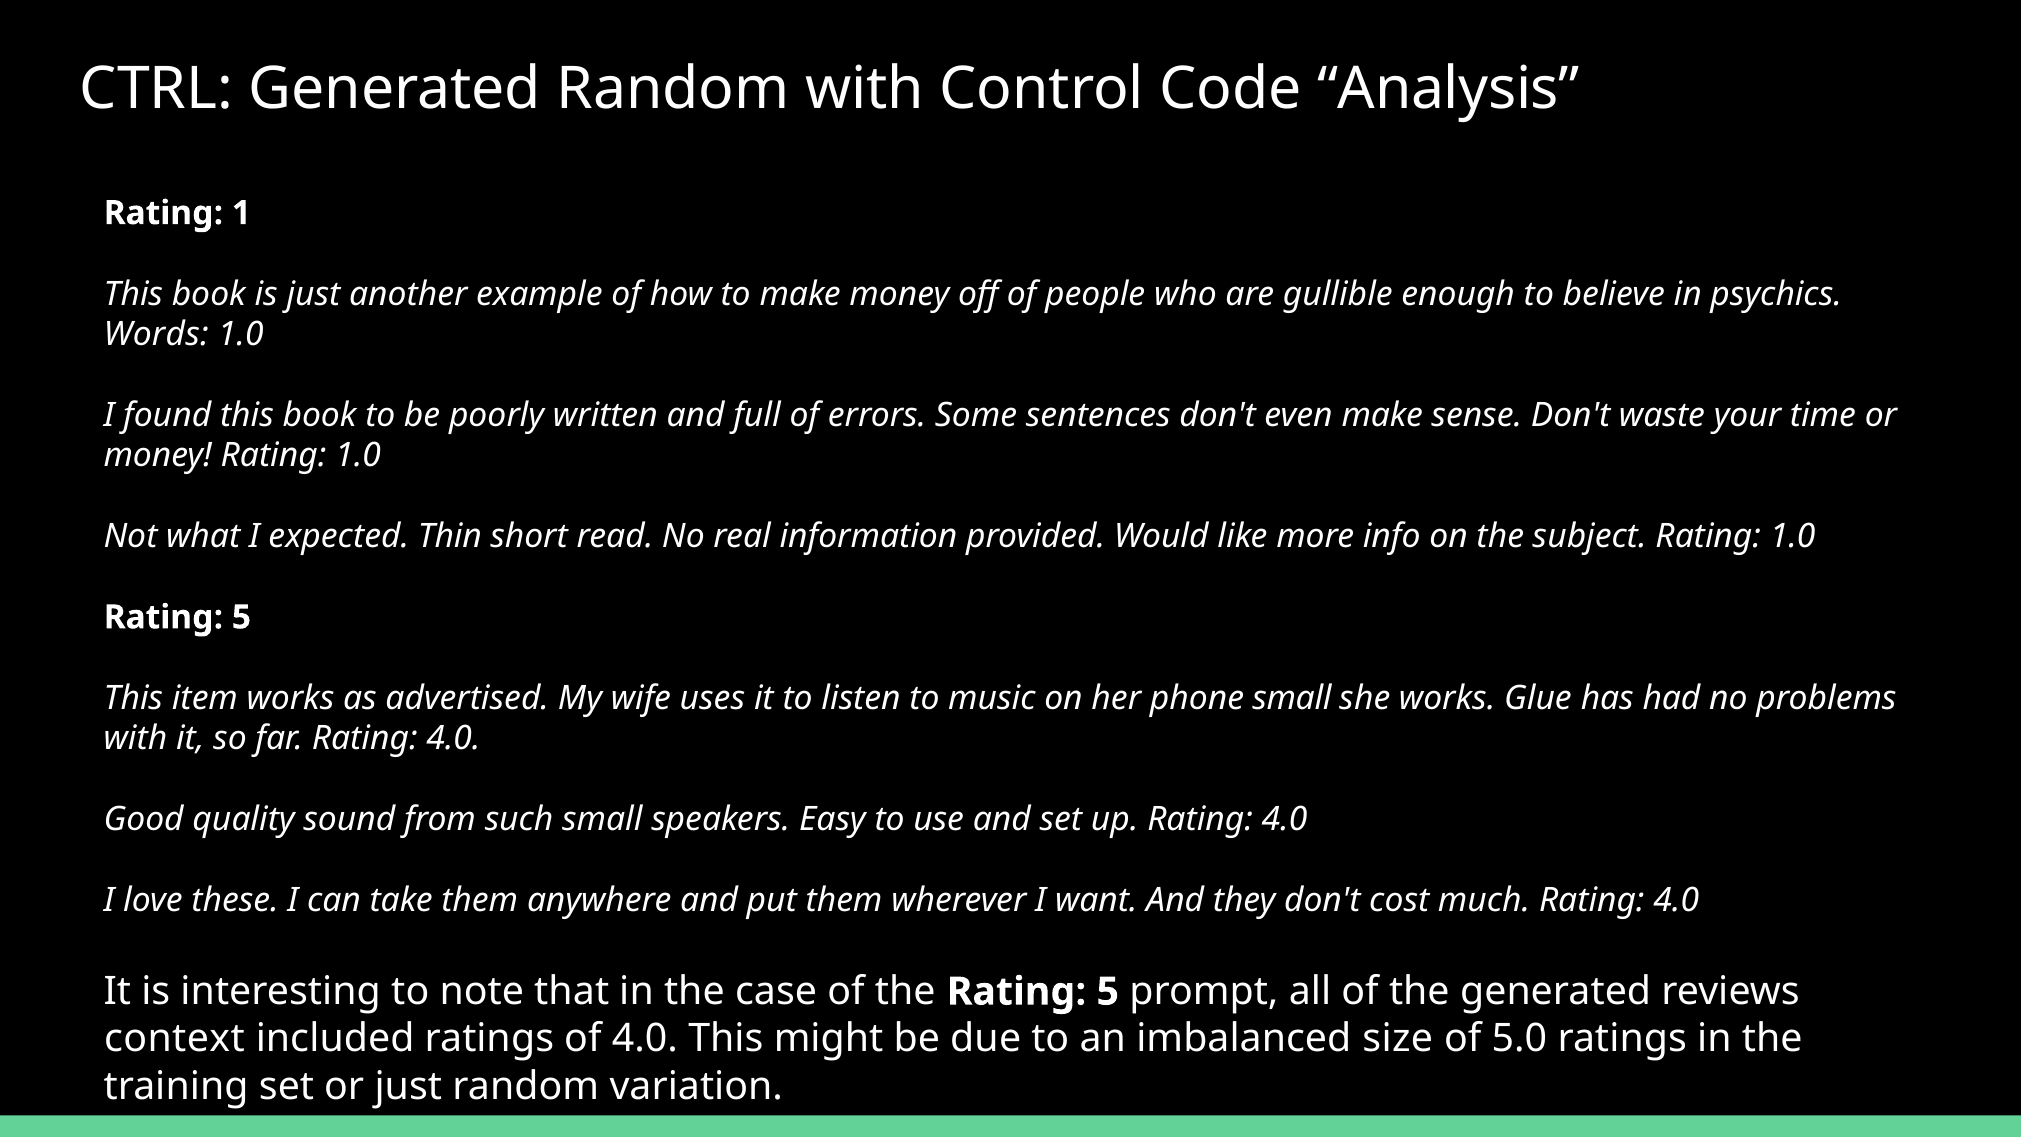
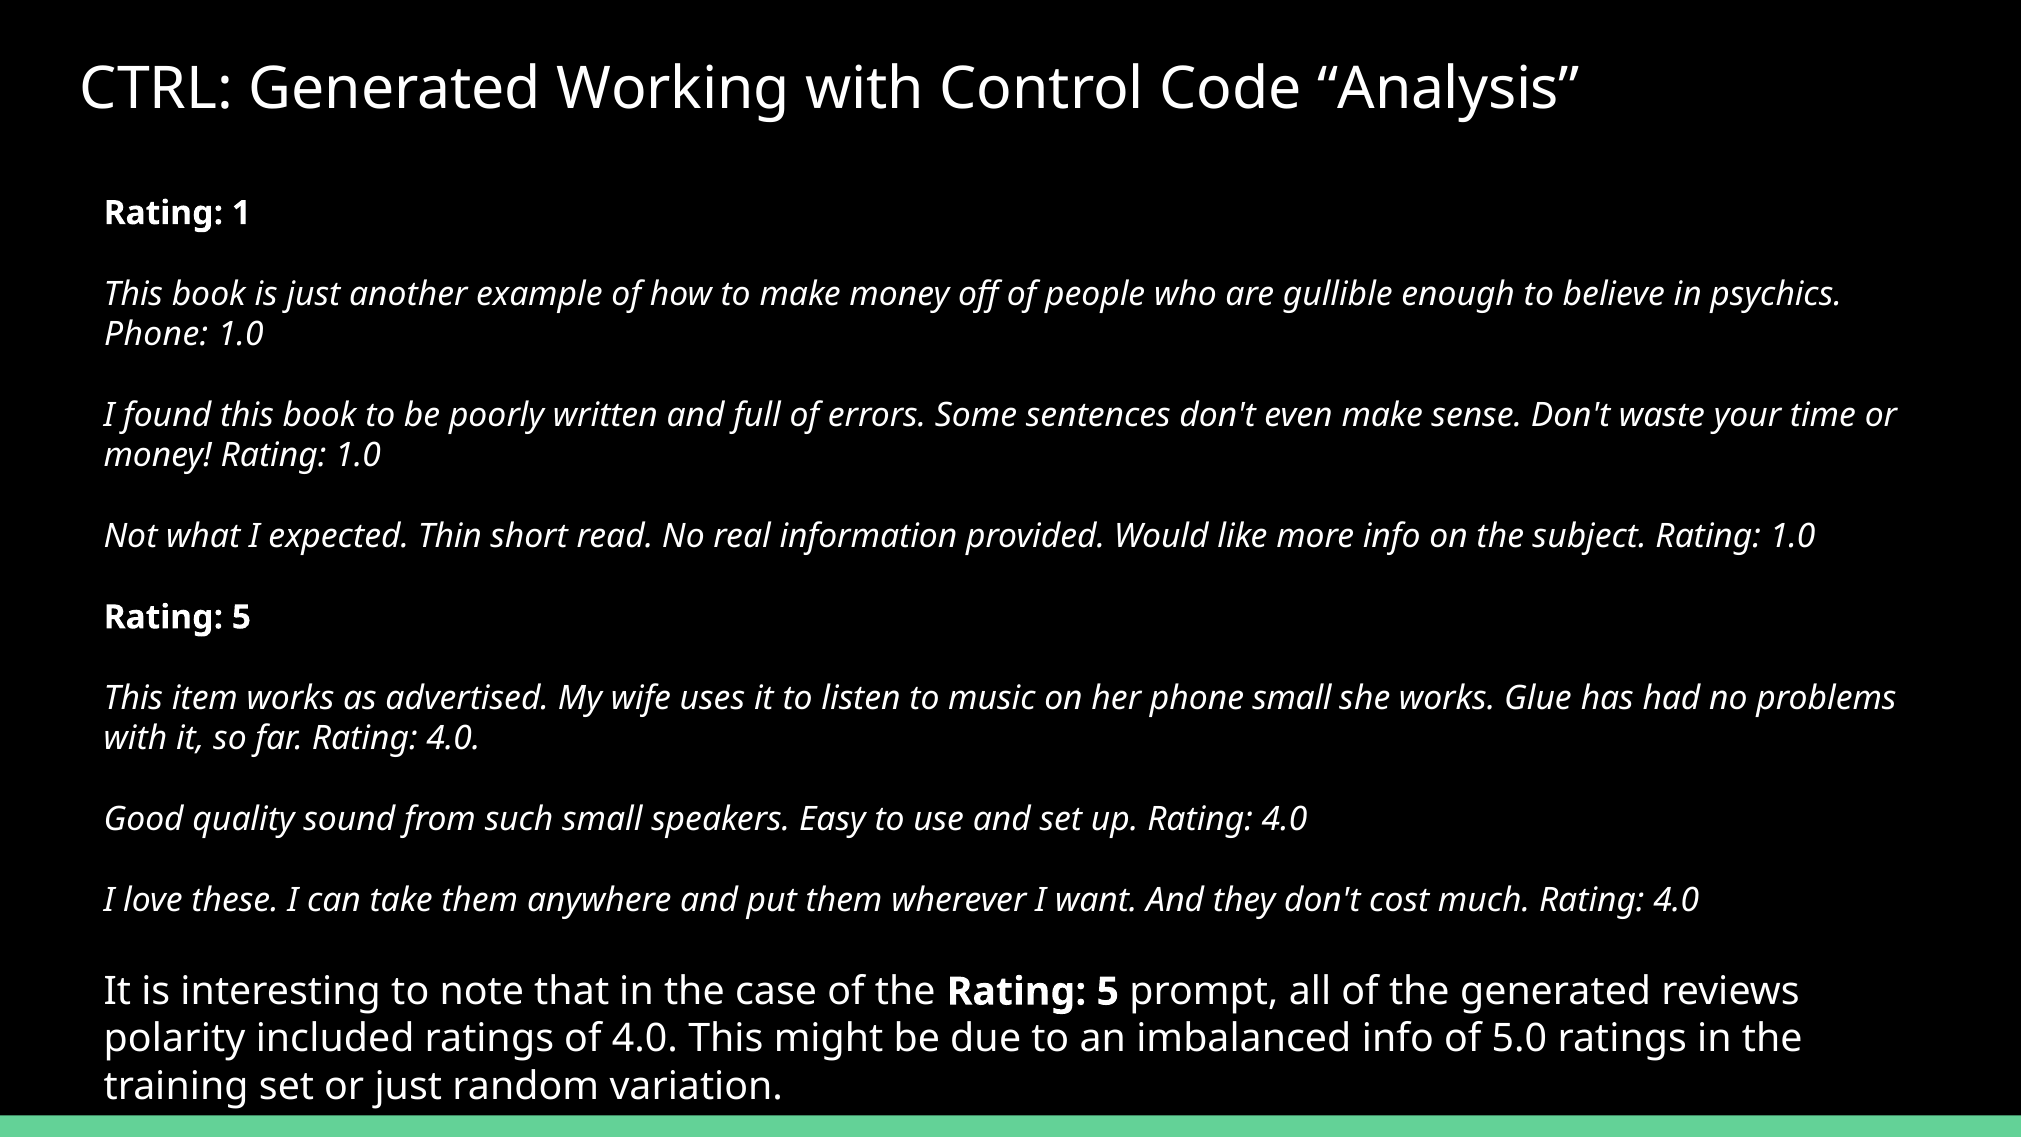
Generated Random: Random -> Working
Words at (156, 334): Words -> Phone
context: context -> polarity
imbalanced size: size -> info
